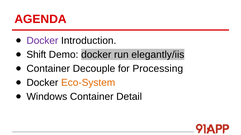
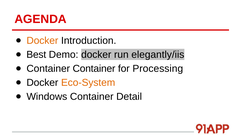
Docker at (42, 41) colour: purple -> orange
Shift: Shift -> Best
Container Decouple: Decouple -> Container
